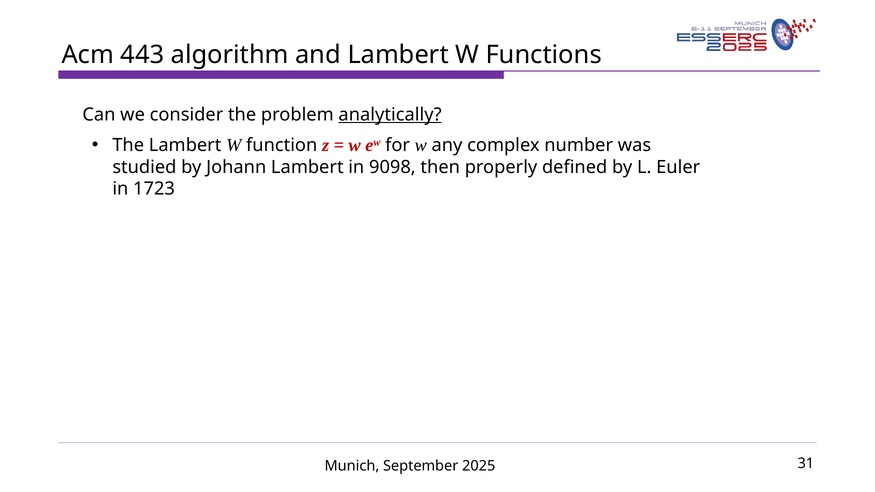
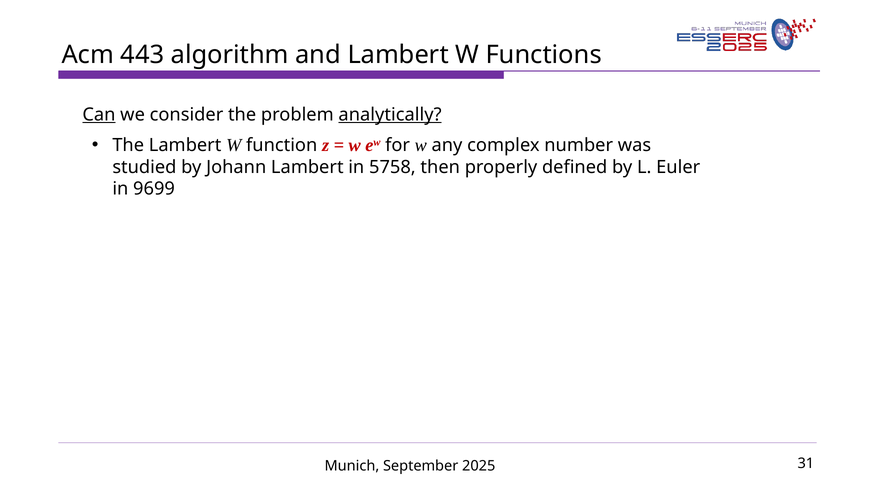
Can underline: none -> present
9098: 9098 -> 5758
1723: 1723 -> 9699
